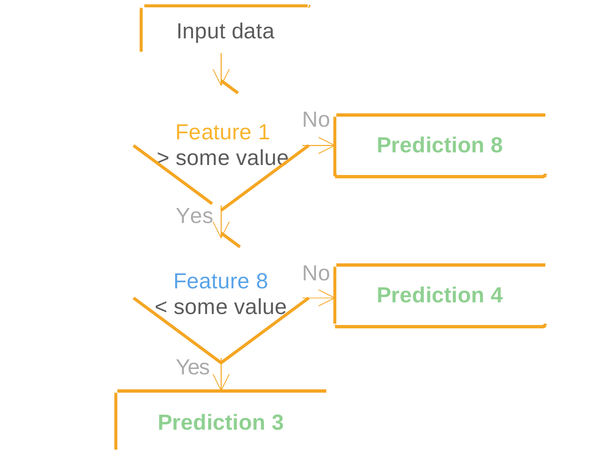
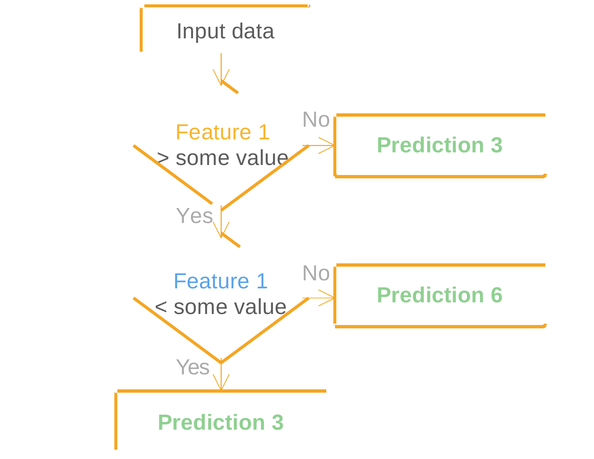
8 at (497, 145): 8 -> 3
8 at (262, 281): 8 -> 1
4: 4 -> 6
